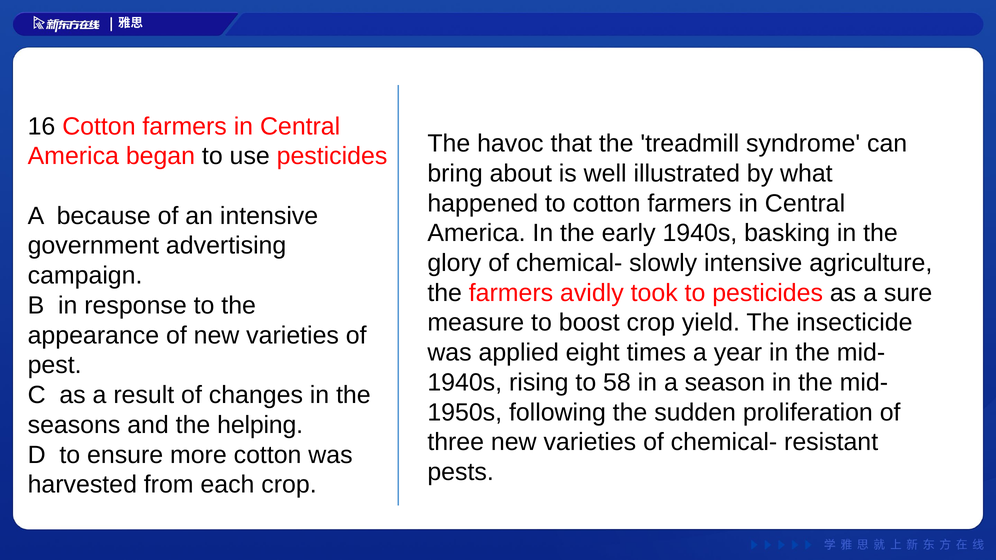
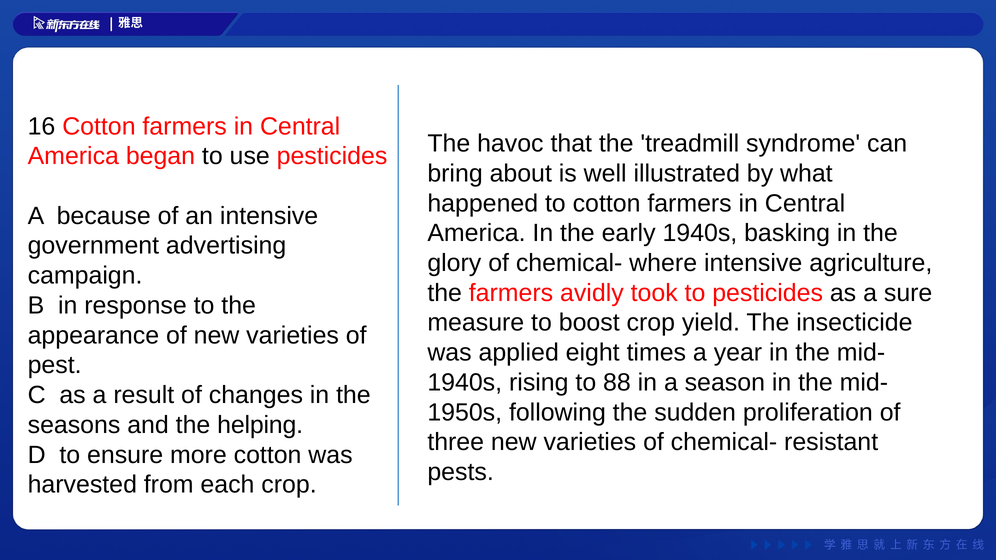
slowly: slowly -> where
58: 58 -> 88
